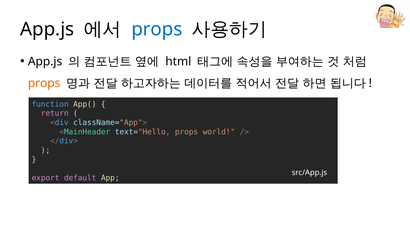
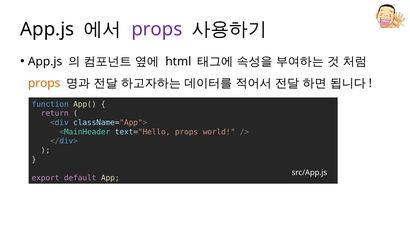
props at (157, 29) colour: blue -> purple
